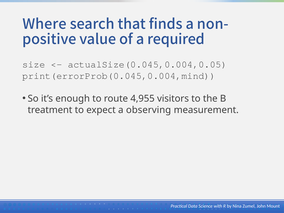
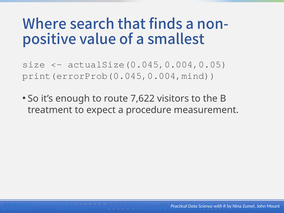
required: required -> smallest
4,955: 4,955 -> 7,622
observing: observing -> procedure
